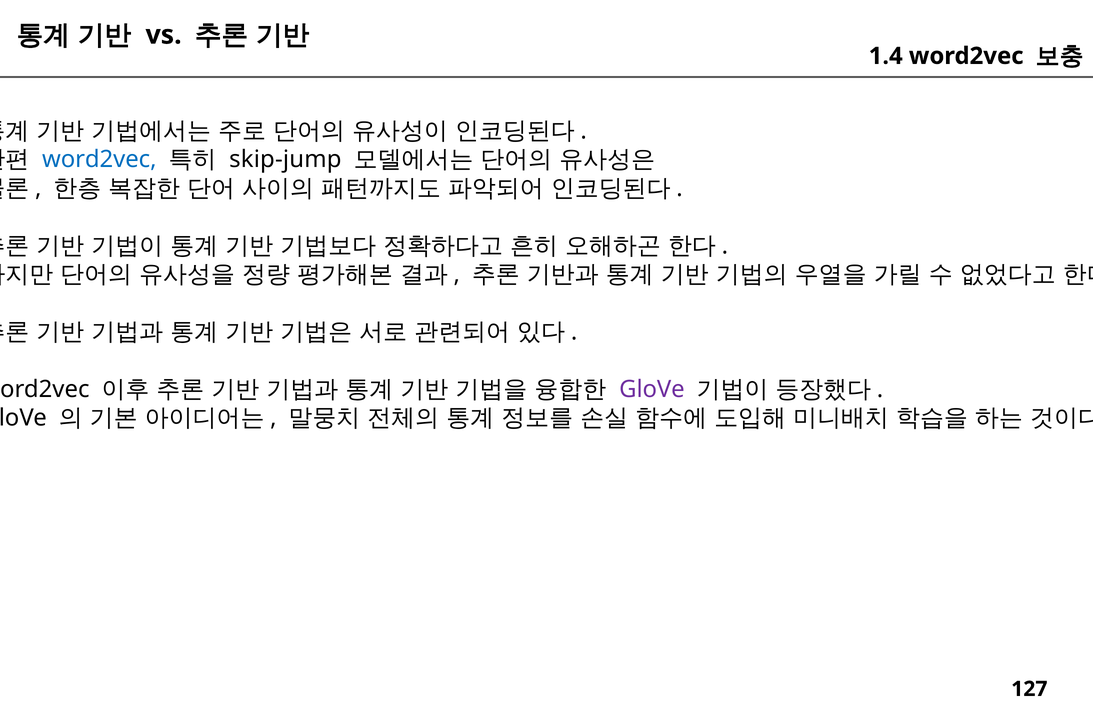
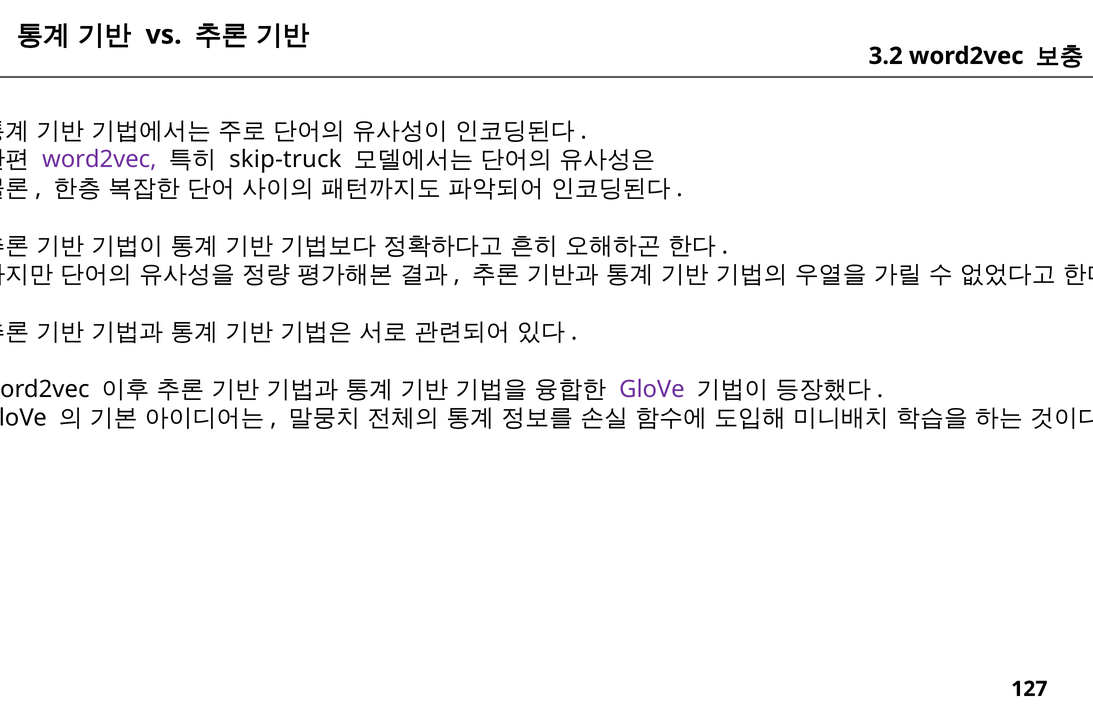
1.4: 1.4 -> 3.2
word2vec at (99, 160) colour: blue -> purple
skip-jump: skip-jump -> skip-truck
